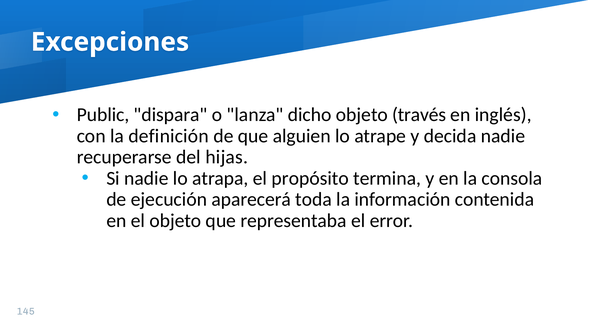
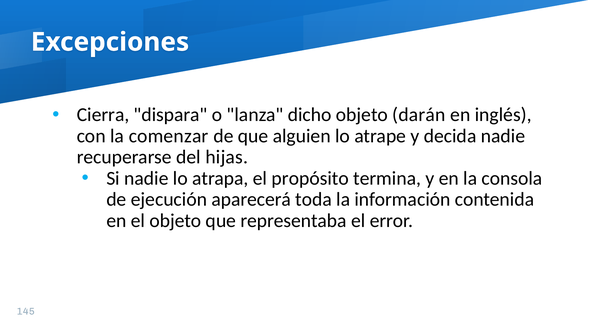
Public: Public -> Cierra
través: través -> darán
definición: definición -> comenzar
